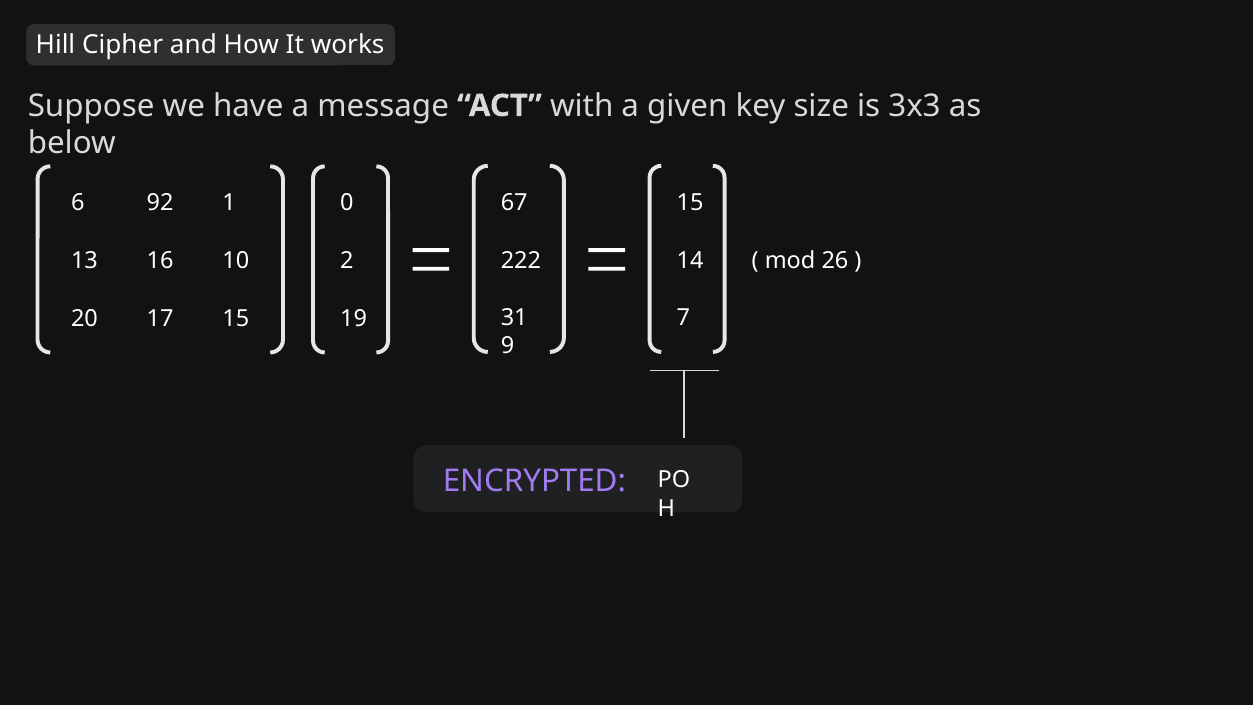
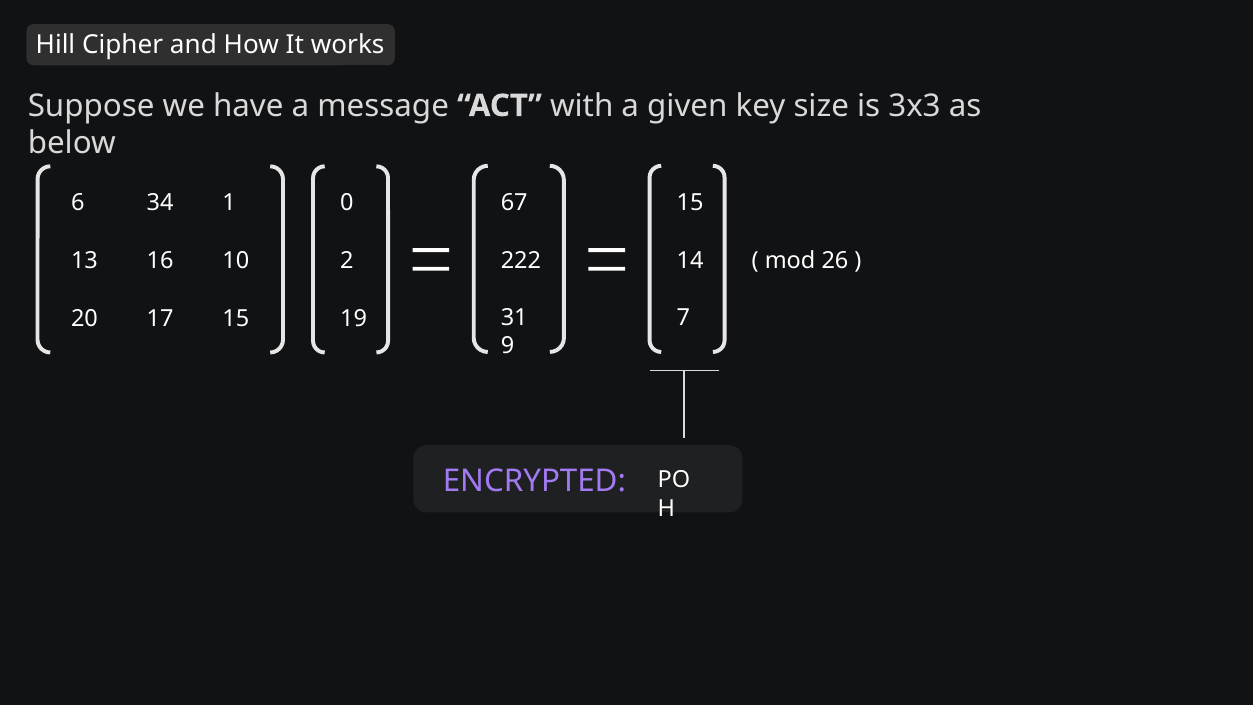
92: 92 -> 34
